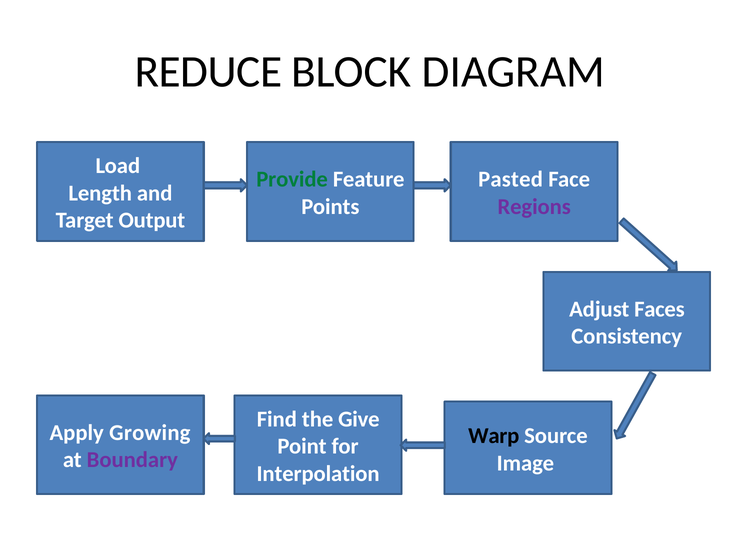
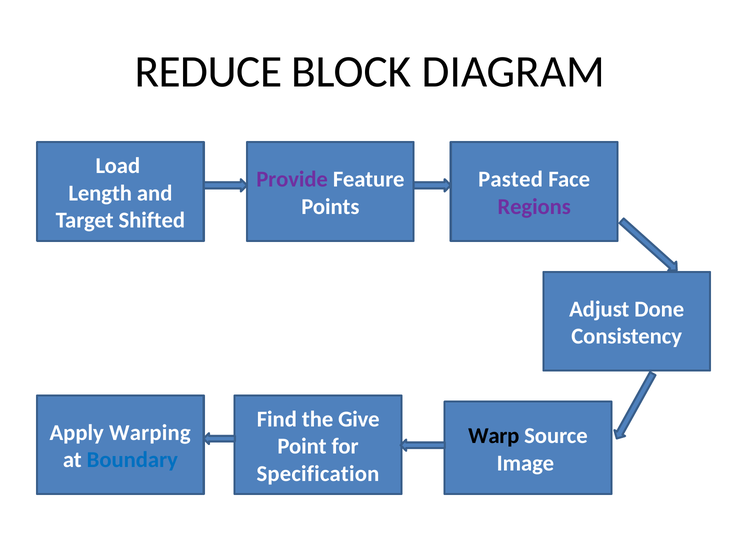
Provide colour: green -> purple
Output: Output -> Shifted
Faces: Faces -> Done
Growing: Growing -> Warping
Boundary colour: purple -> blue
Interpolation: Interpolation -> Specification
